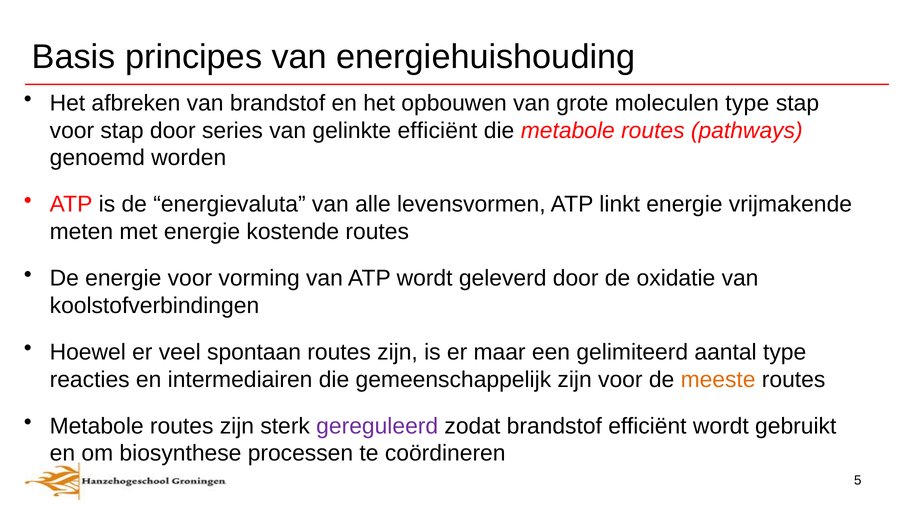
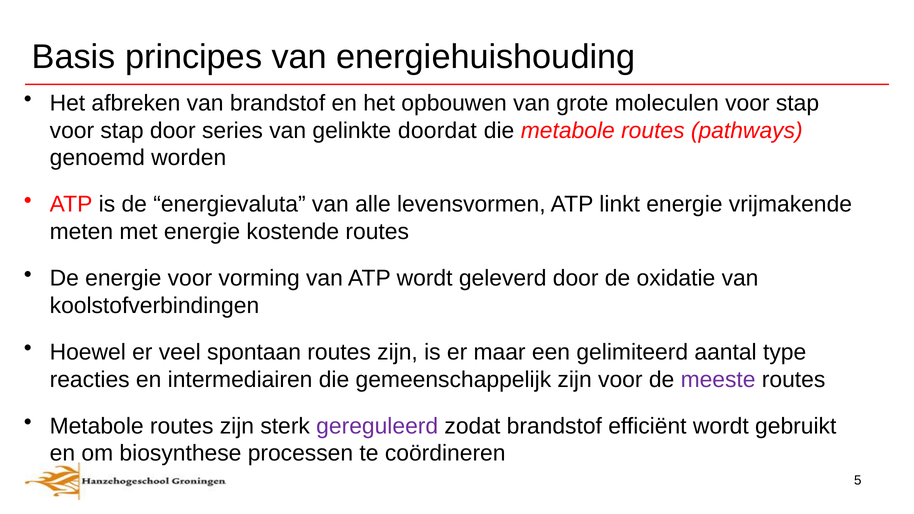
moleculen type: type -> voor
gelinkte efficiënt: efficiënt -> doordat
meeste colour: orange -> purple
